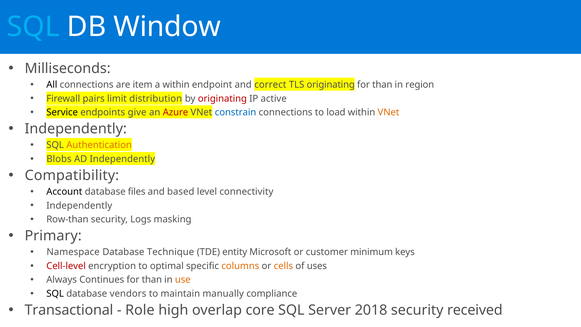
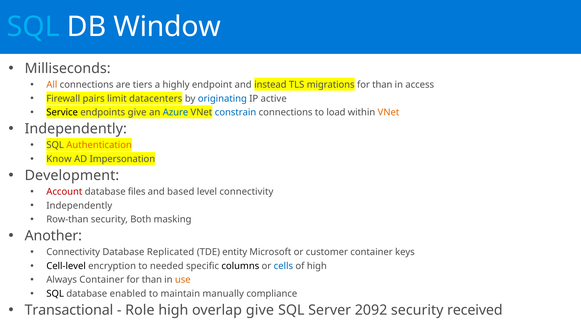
All colour: black -> orange
item: item -> tiers
a within: within -> highly
correct: correct -> instead
TLS originating: originating -> migrations
region: region -> access
distribution: distribution -> datacenters
originating at (222, 99) colour: red -> blue
Azure colour: red -> blue
Blobs: Blobs -> Know
AD Independently: Independently -> Impersonation
Compatibility: Compatibility -> Development
Account colour: black -> red
Logs: Logs -> Both
Primary: Primary -> Another
Namespace at (73, 252): Namespace -> Connectivity
Technique: Technique -> Replicated
customer minimum: minimum -> container
Cell-level colour: red -> black
optimal: optimal -> needed
columns colour: orange -> black
cells colour: orange -> blue
of uses: uses -> high
Always Continues: Continues -> Container
vendors: vendors -> enabled
overlap core: core -> give
2018: 2018 -> 2092
